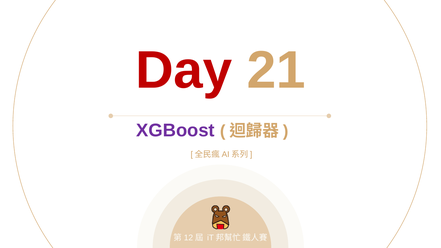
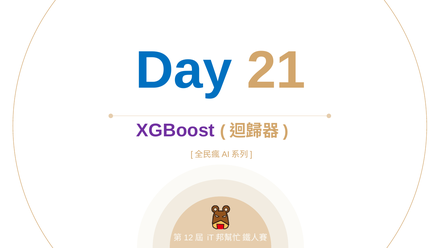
Day colour: red -> blue
